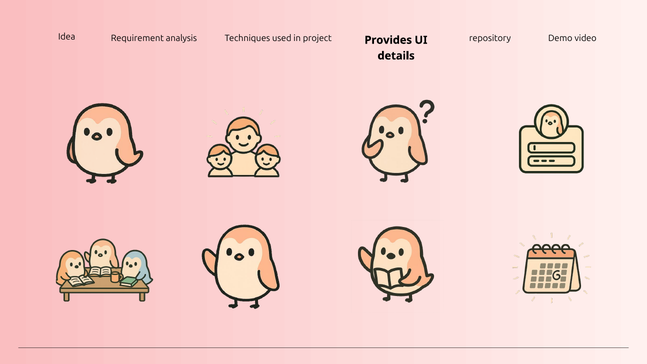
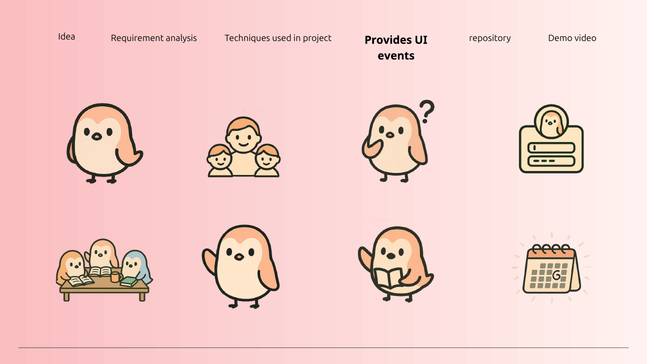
details: details -> events
